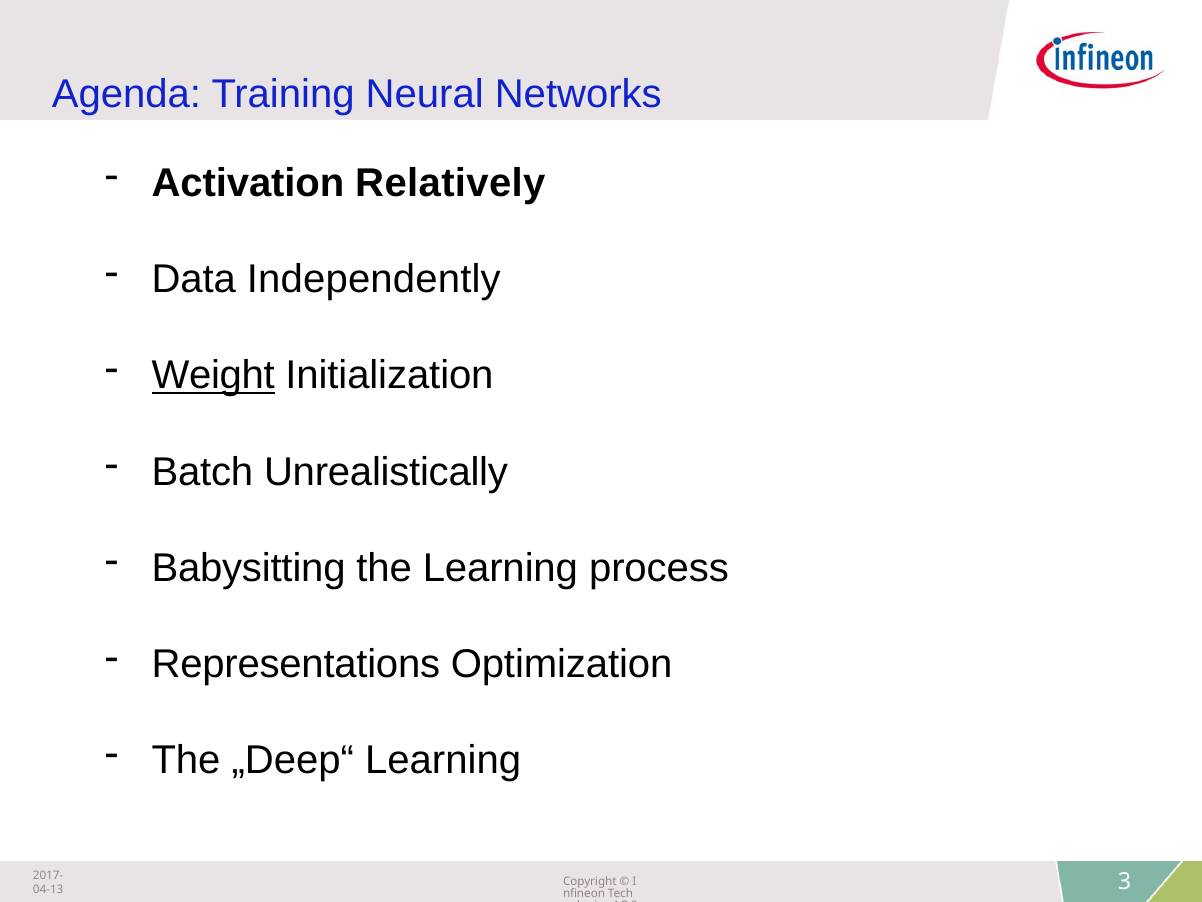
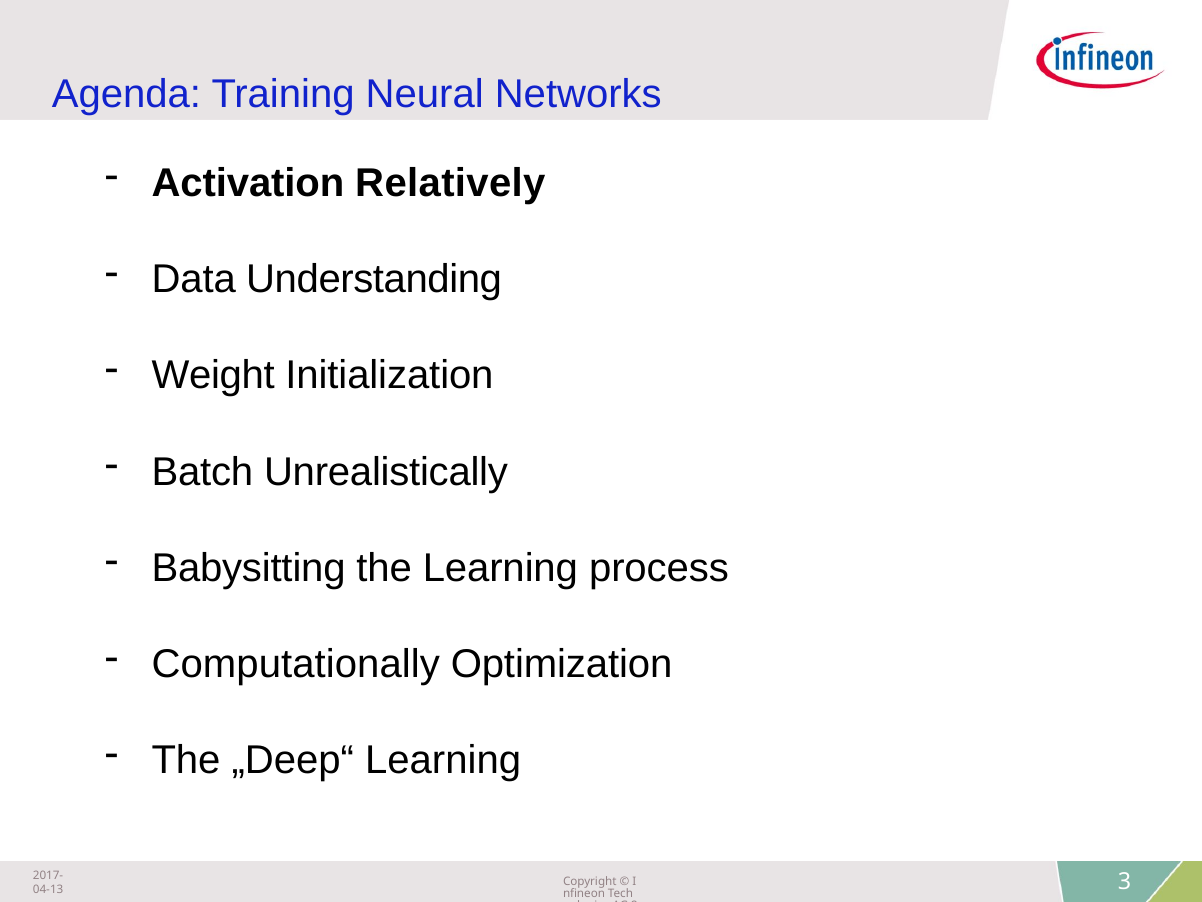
Independently: Independently -> Understanding
Weight underline: present -> none
Representations: Representations -> Computationally
